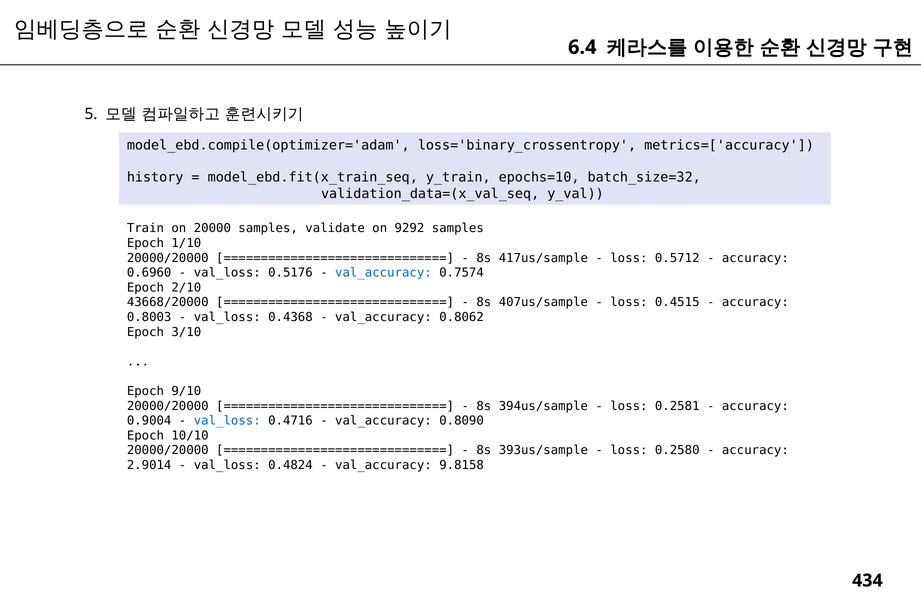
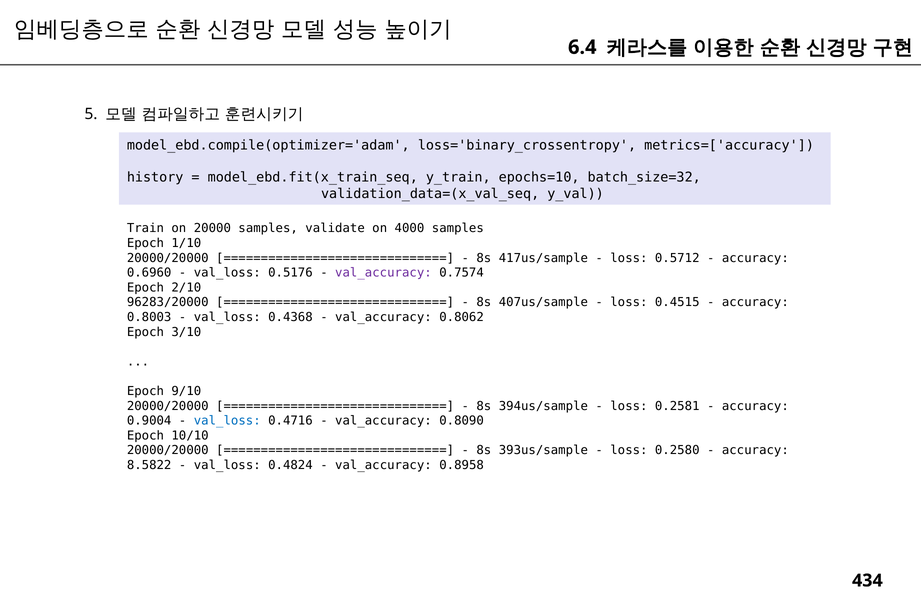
9292: 9292 -> 4000
val_accuracy at (383, 273) colour: blue -> purple
43668/20000: 43668/20000 -> 96283/20000
2.9014: 2.9014 -> 8.5822
9.8158: 9.8158 -> 0.8958
